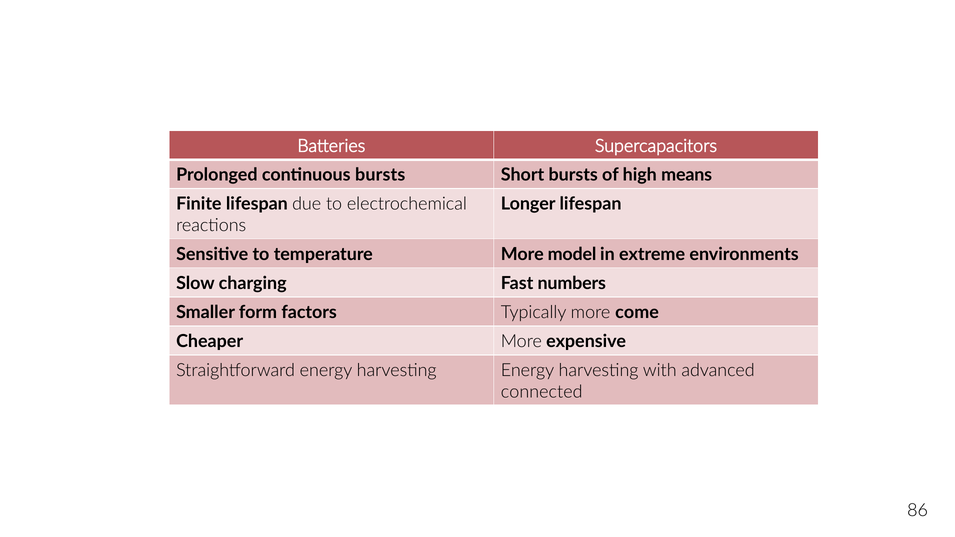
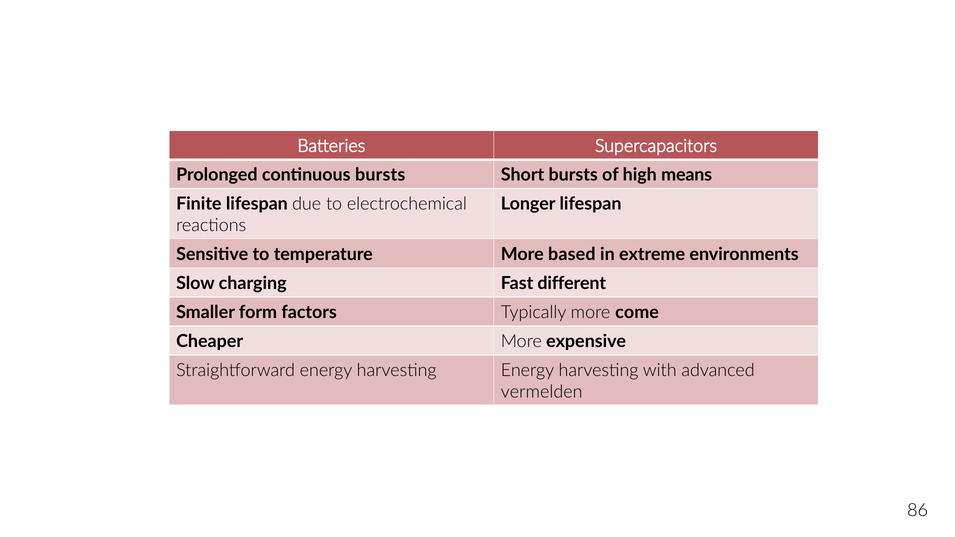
model: model -> based
numbers: numbers -> different
connected: connected -> vermelden
